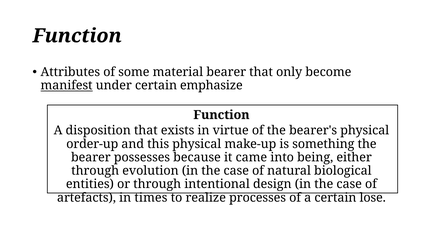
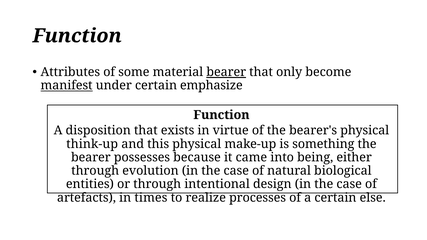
bearer at (226, 72) underline: none -> present
order-up: order-up -> think-up
lose: lose -> else
